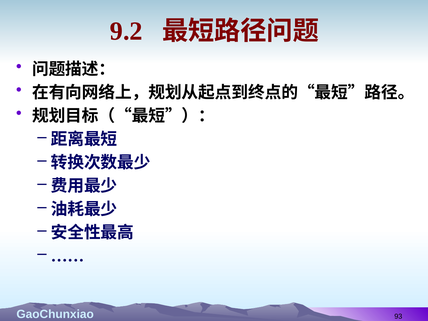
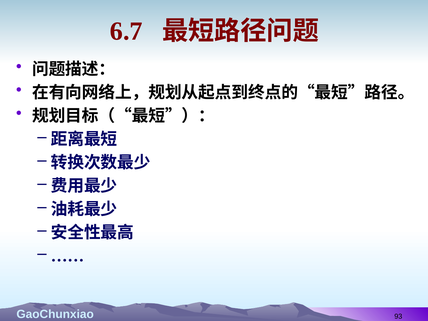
9.2: 9.2 -> 6.7
